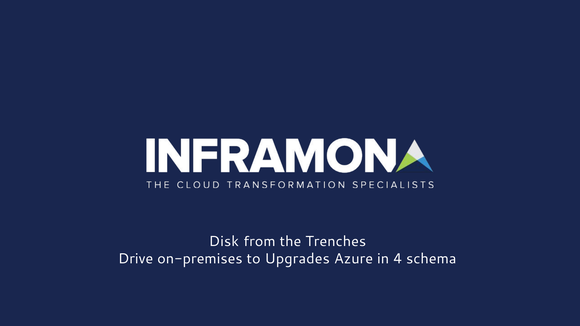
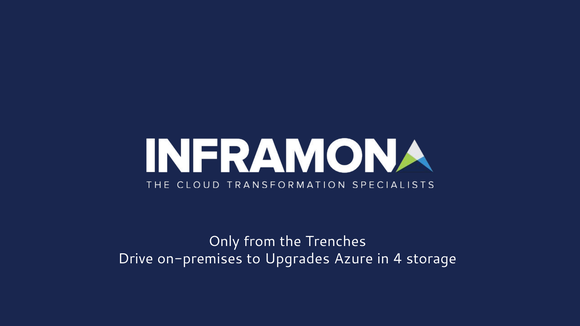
Disk: Disk -> Only
schema: schema -> storage
